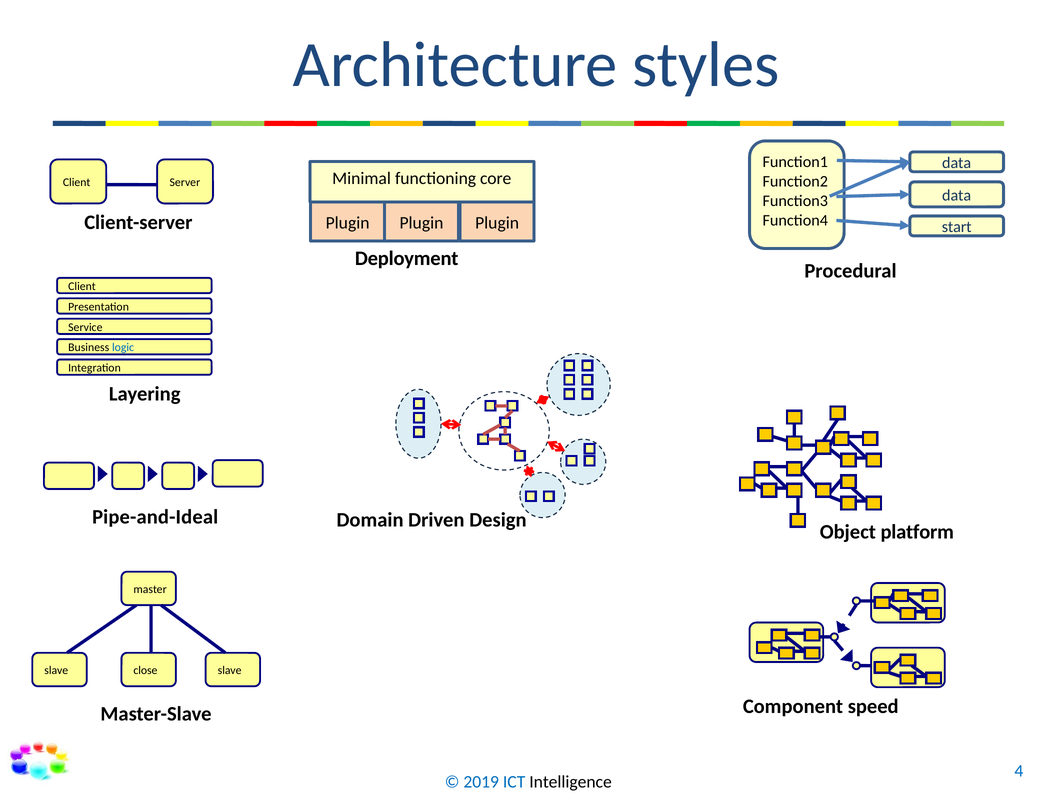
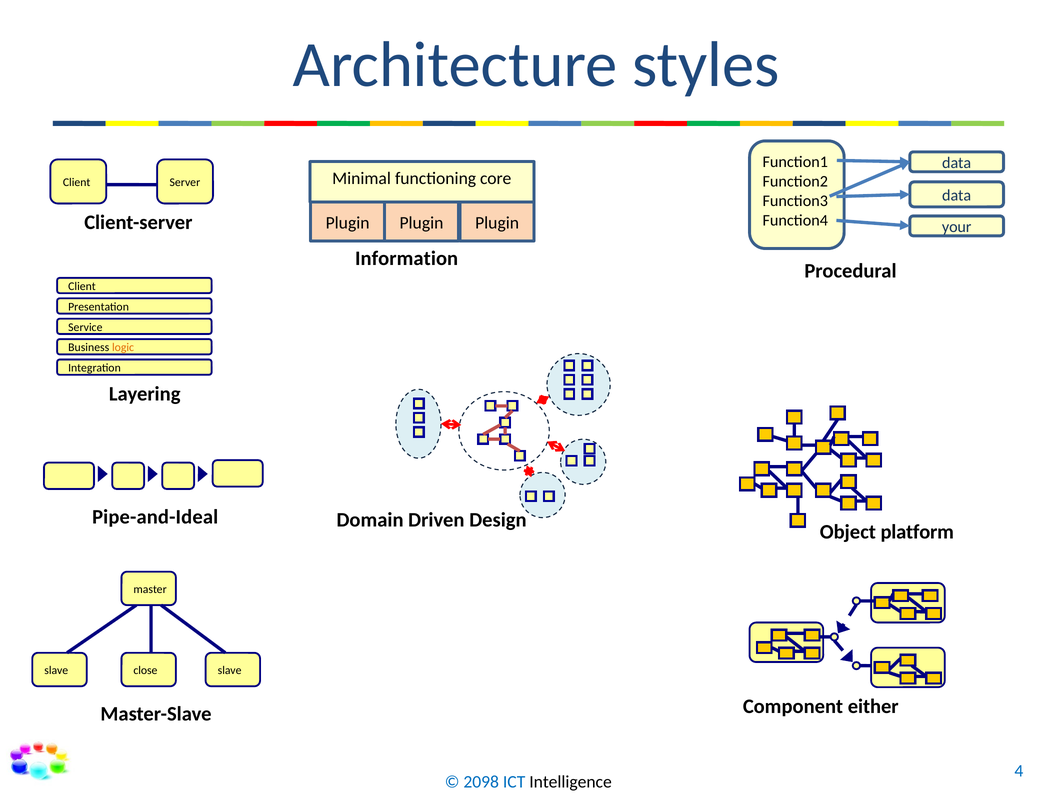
start: start -> your
Deployment: Deployment -> Information
logic colour: blue -> orange
speed: speed -> either
2019: 2019 -> 2098
